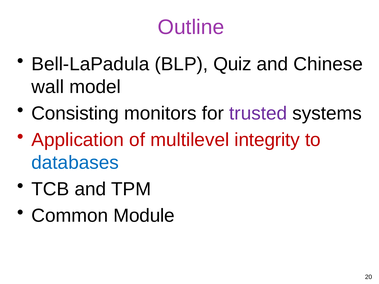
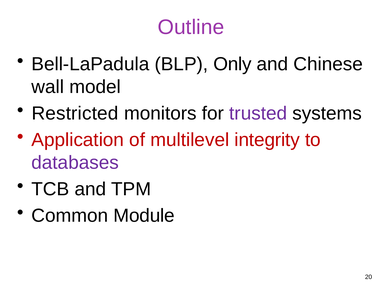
Quiz: Quiz -> Only
Consisting: Consisting -> Restricted
databases colour: blue -> purple
